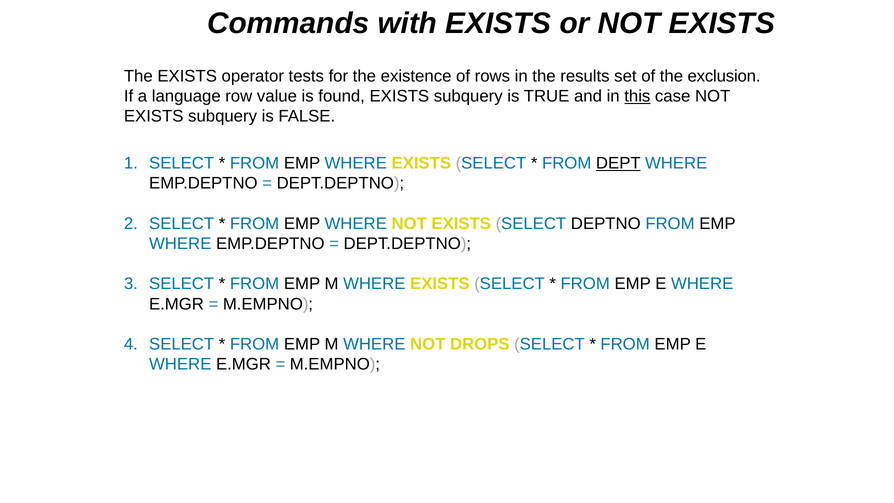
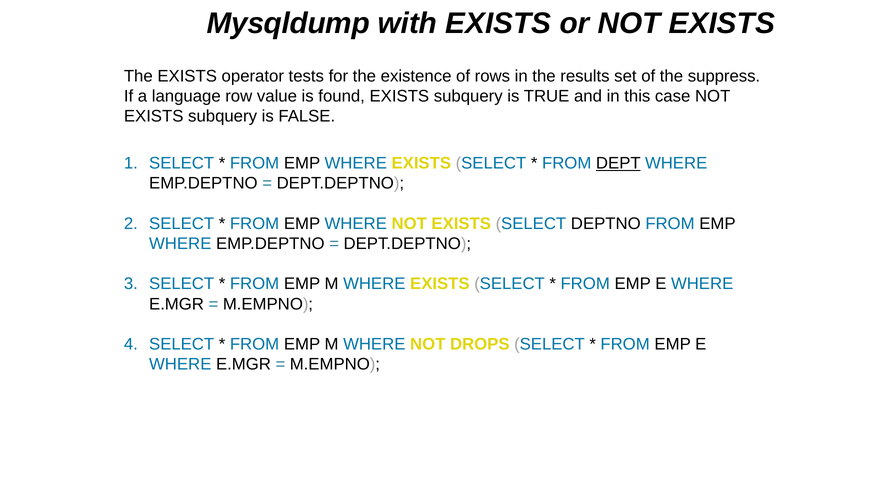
Commands: Commands -> Mysqldump
exclusion: exclusion -> suppress
this underline: present -> none
